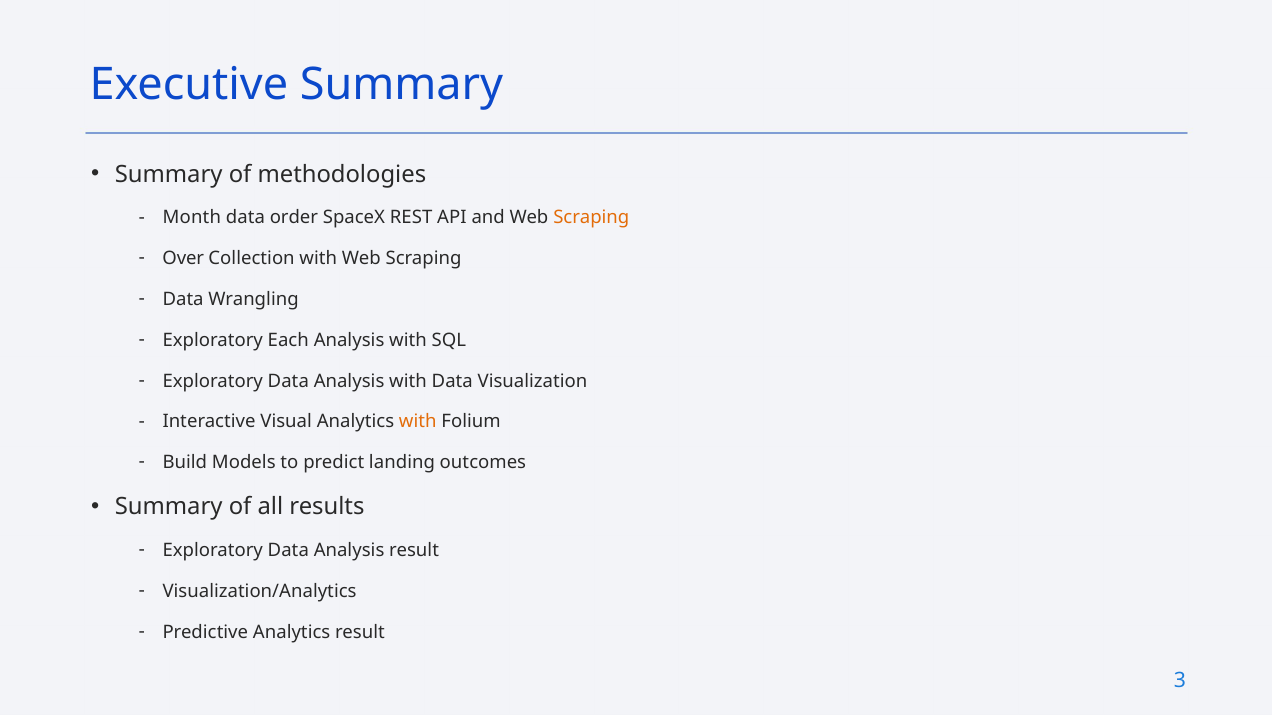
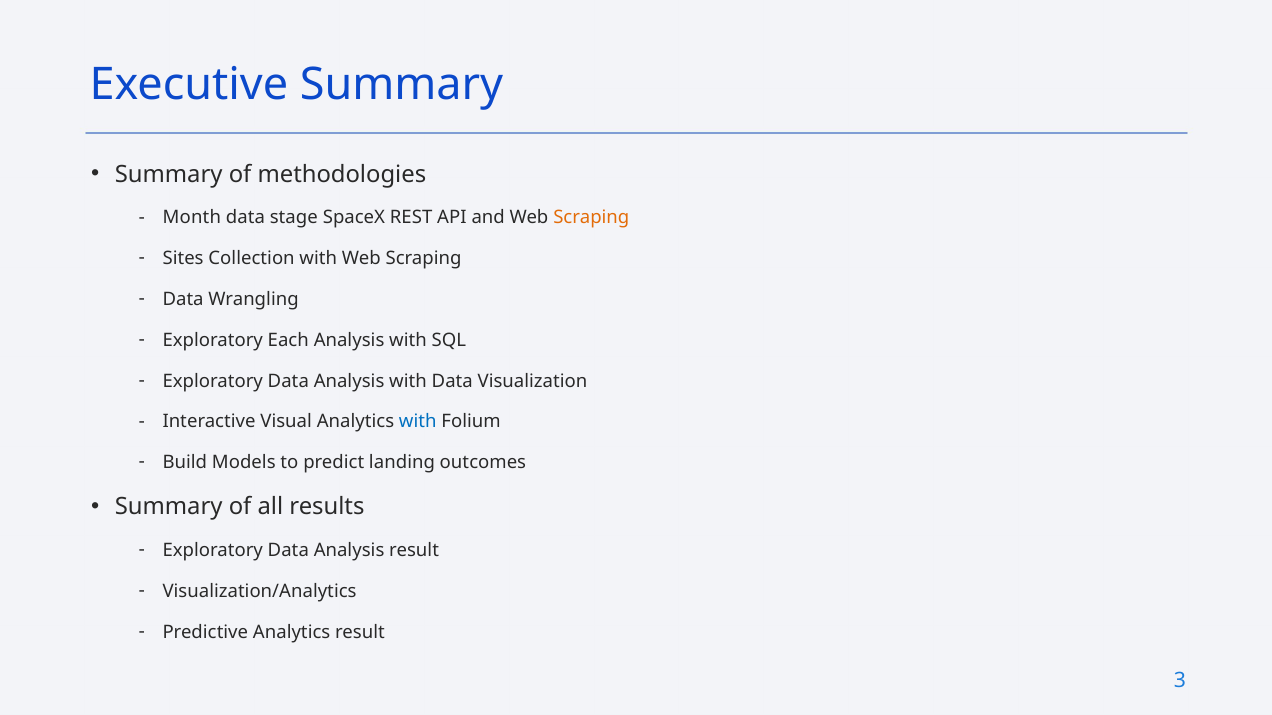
order: order -> stage
Over: Over -> Sites
with at (418, 422) colour: orange -> blue
